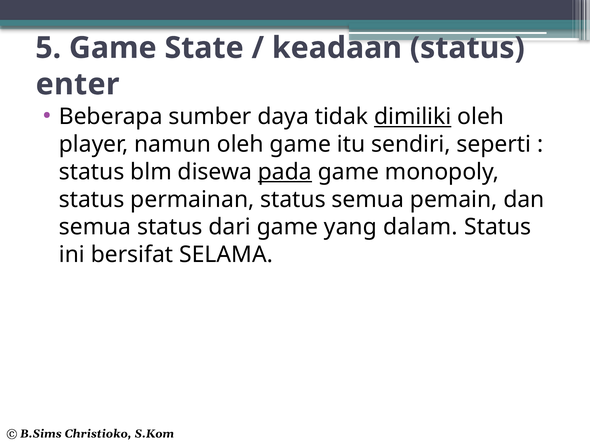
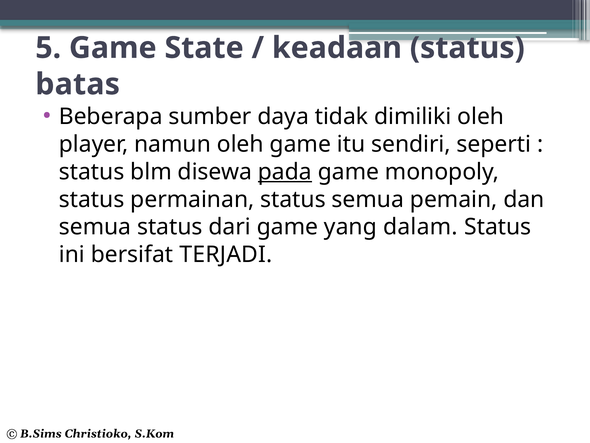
enter: enter -> batas
dimiliki underline: present -> none
SELAMA: SELAMA -> TERJADI
